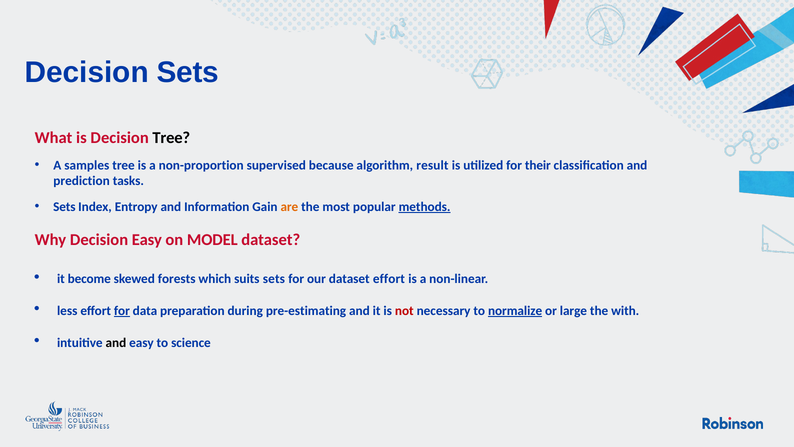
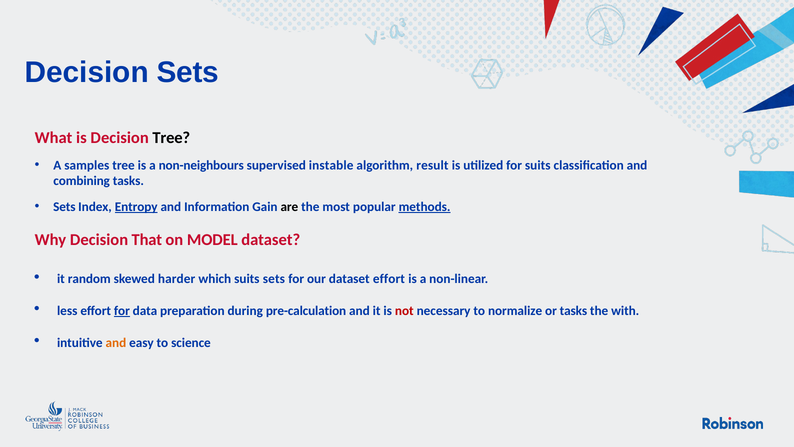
non-proportion: non-proportion -> non-neighbours
because: because -> instable
for their: their -> suits
prediction: prediction -> combining
Entropy underline: none -> present
are colour: orange -> black
Decision Easy: Easy -> That
become: become -> random
forests: forests -> harder
pre-estimating: pre-estimating -> pre-calculation
normalize underline: present -> none
or large: large -> tasks
and at (116, 343) colour: black -> orange
